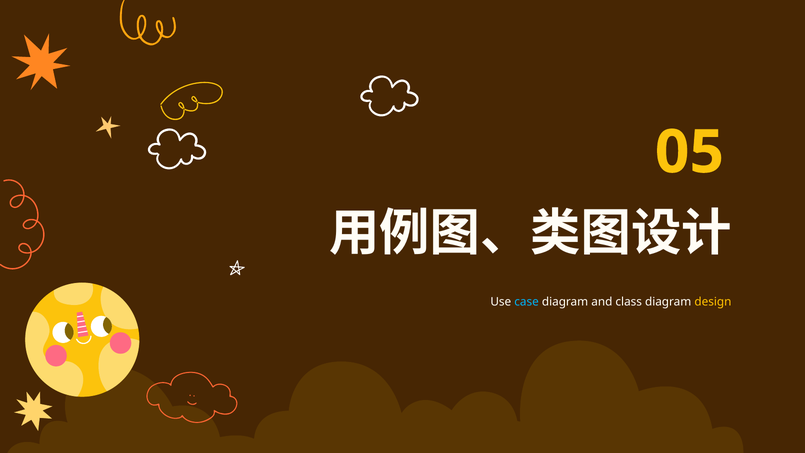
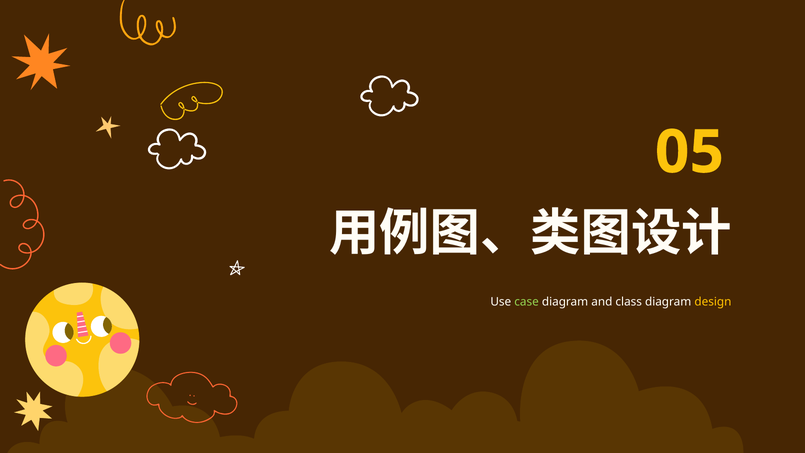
case colour: light blue -> light green
